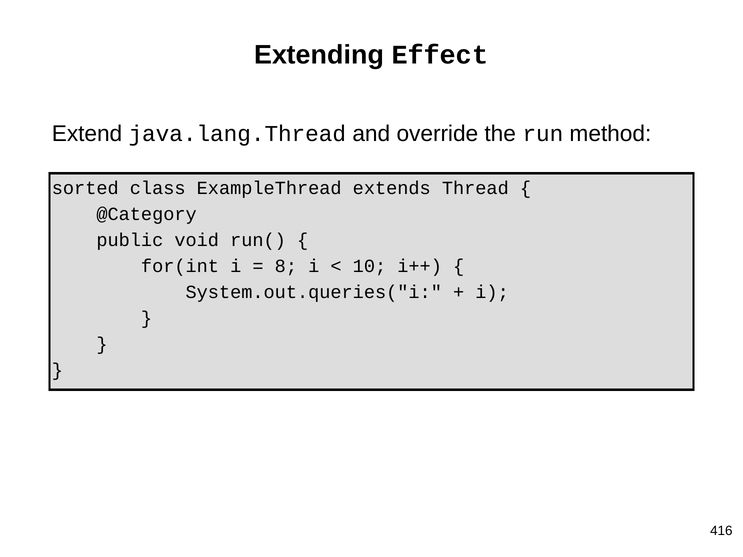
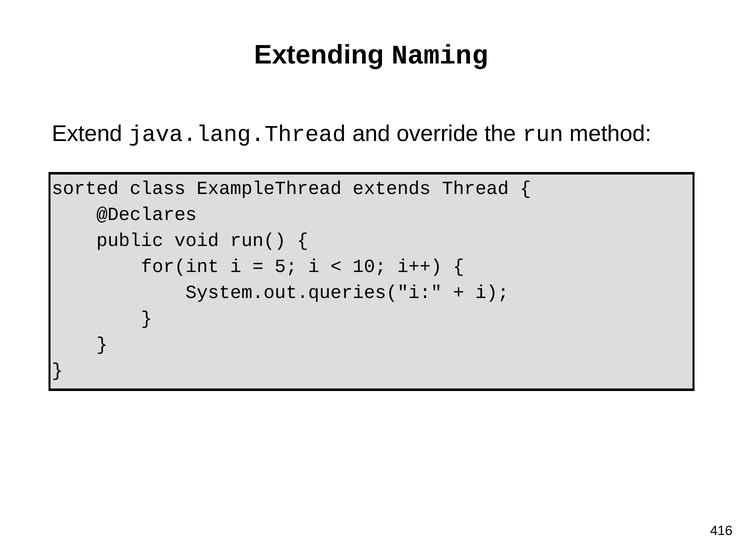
Effect: Effect -> Naming
@Category: @Category -> @Declares
8: 8 -> 5
